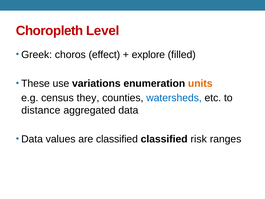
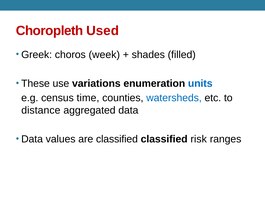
Level: Level -> Used
effect: effect -> week
explore: explore -> shades
units colour: orange -> blue
they: they -> time
